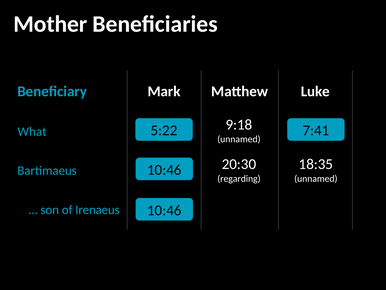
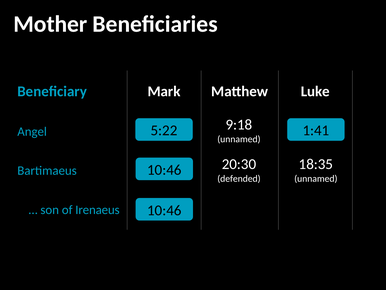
7:41: 7:41 -> 1:41
What: What -> Angel
regarding: regarding -> defended
